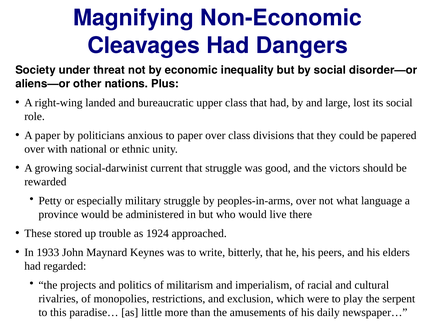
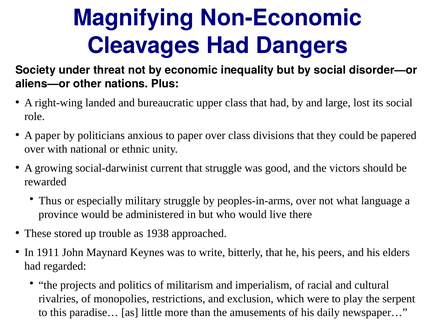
Petty: Petty -> Thus
1924: 1924 -> 1938
1933: 1933 -> 1911
